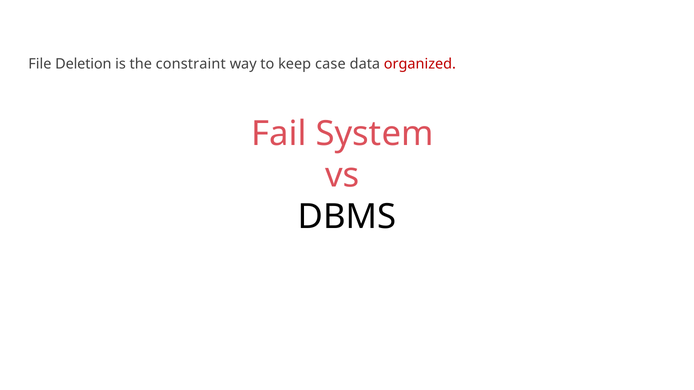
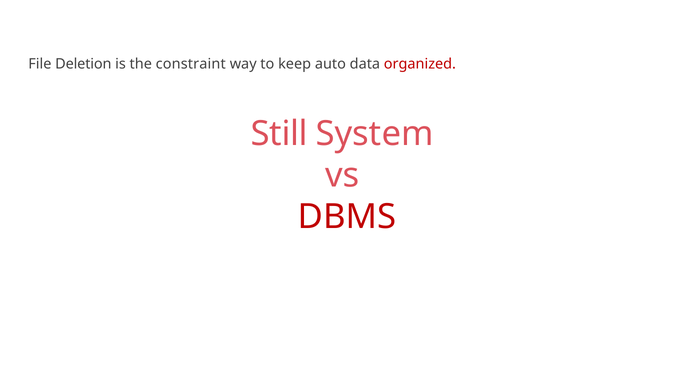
case: case -> auto
Fail: Fail -> Still
DBMS colour: black -> red
